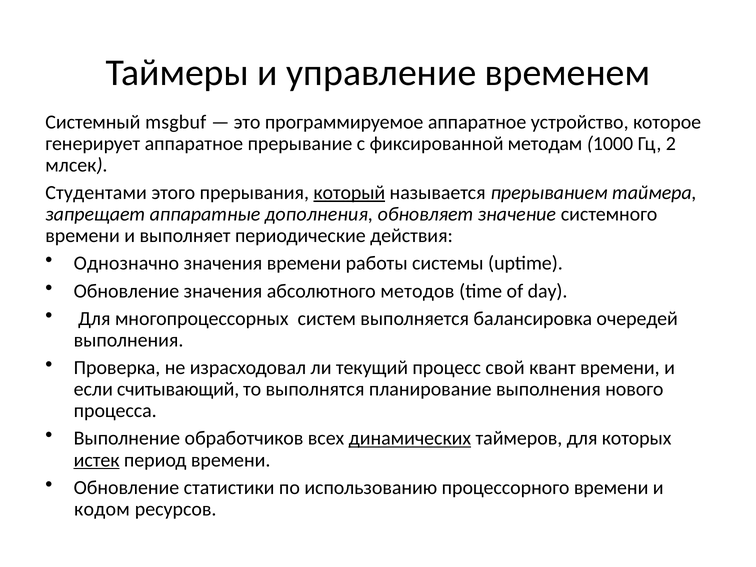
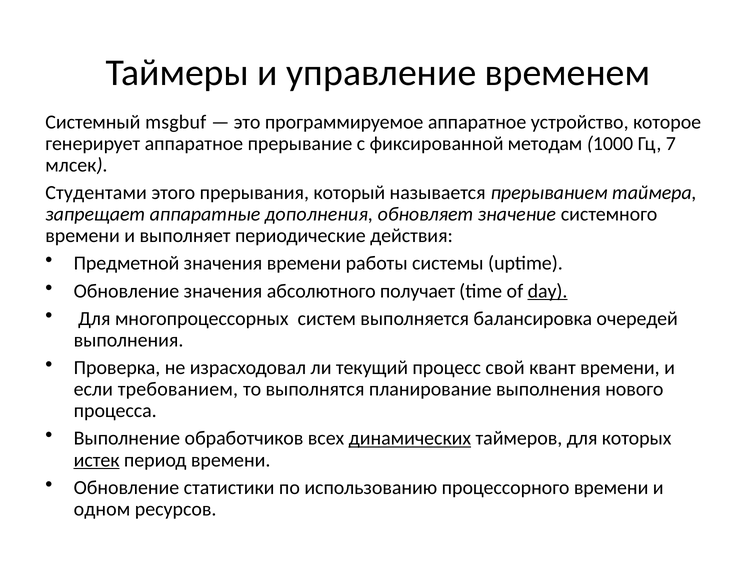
2: 2 -> 7
который underline: present -> none
Однозначно: Однозначно -> Предметной
методов: методов -> получает
day underline: none -> present
считывающий: считывающий -> требованием
кодом: кодом -> одном
